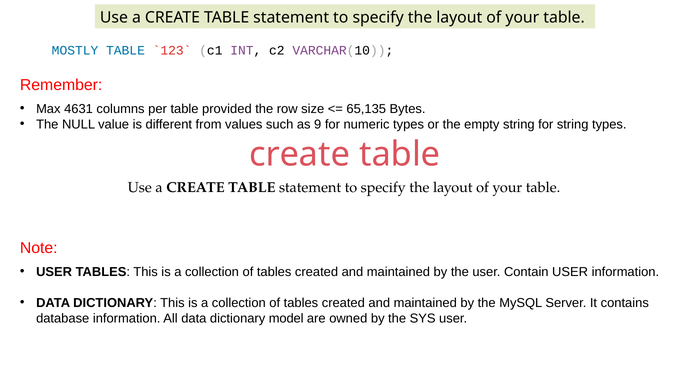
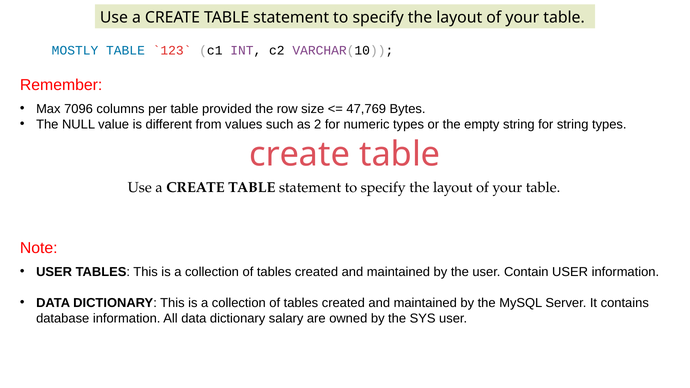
4631: 4631 -> 7096
65,135: 65,135 -> 47,769
9: 9 -> 2
model: model -> salary
